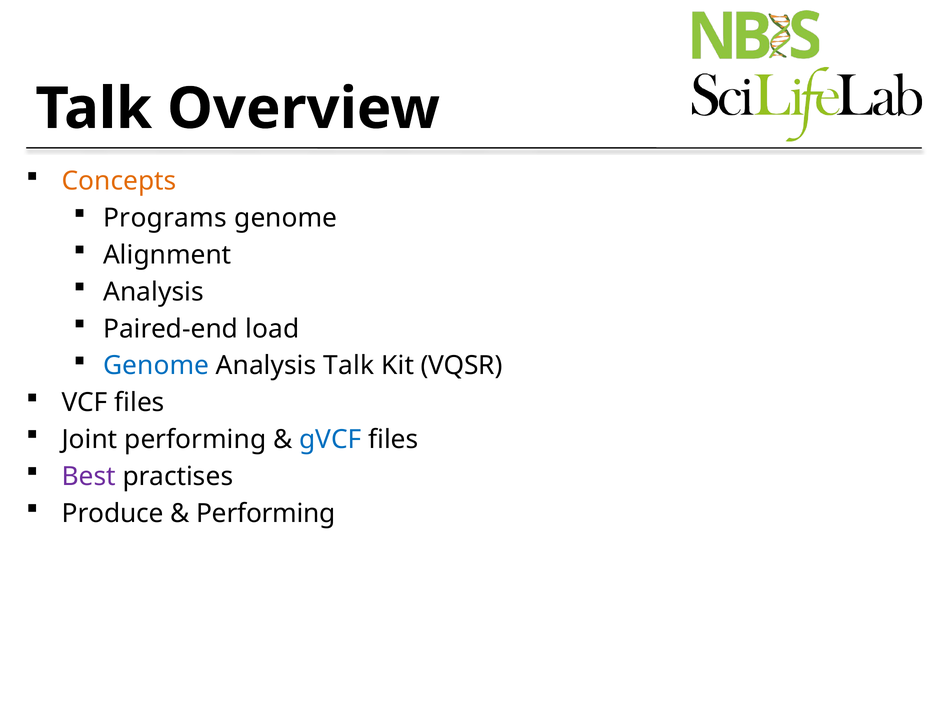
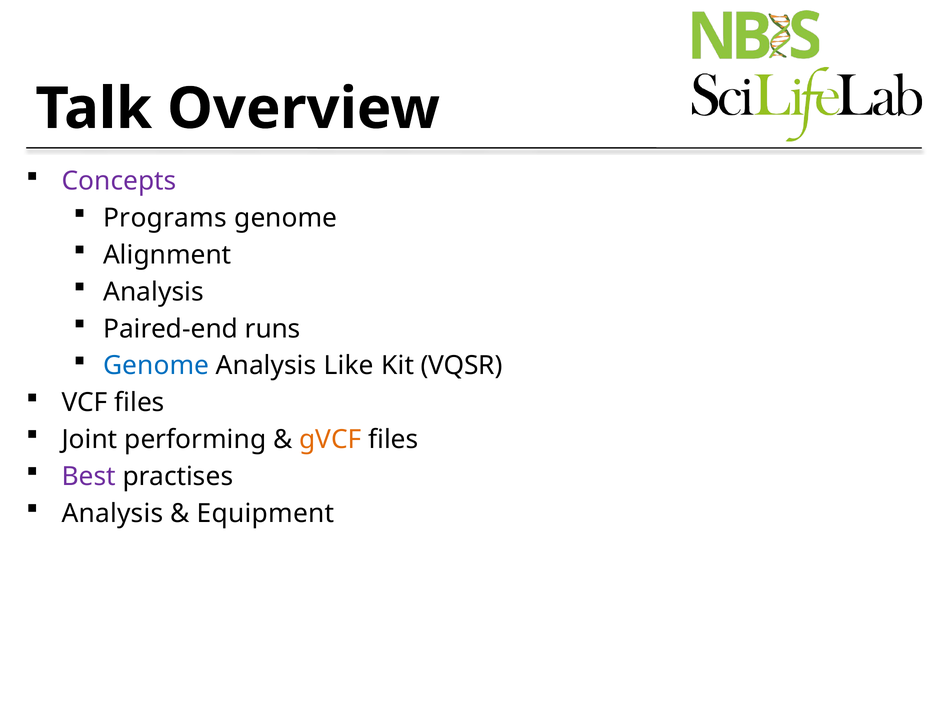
Concepts colour: orange -> purple
load: load -> runs
Analysis Talk: Talk -> Like
gVCF colour: blue -> orange
Produce at (113, 513): Produce -> Analysis
Performing at (266, 513): Performing -> Equipment
